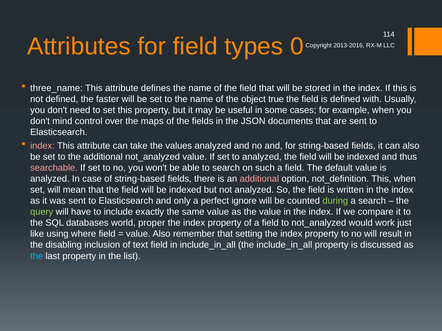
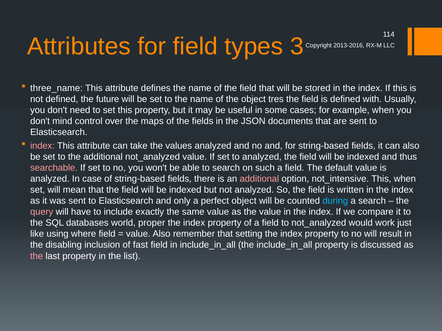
0: 0 -> 3
faster: faster -> future
true: true -> tres
not_definition: not_definition -> not_intensive
perfect ignore: ignore -> object
during colour: light green -> light blue
query colour: light green -> pink
text: text -> fast
the at (37, 256) colour: light blue -> pink
